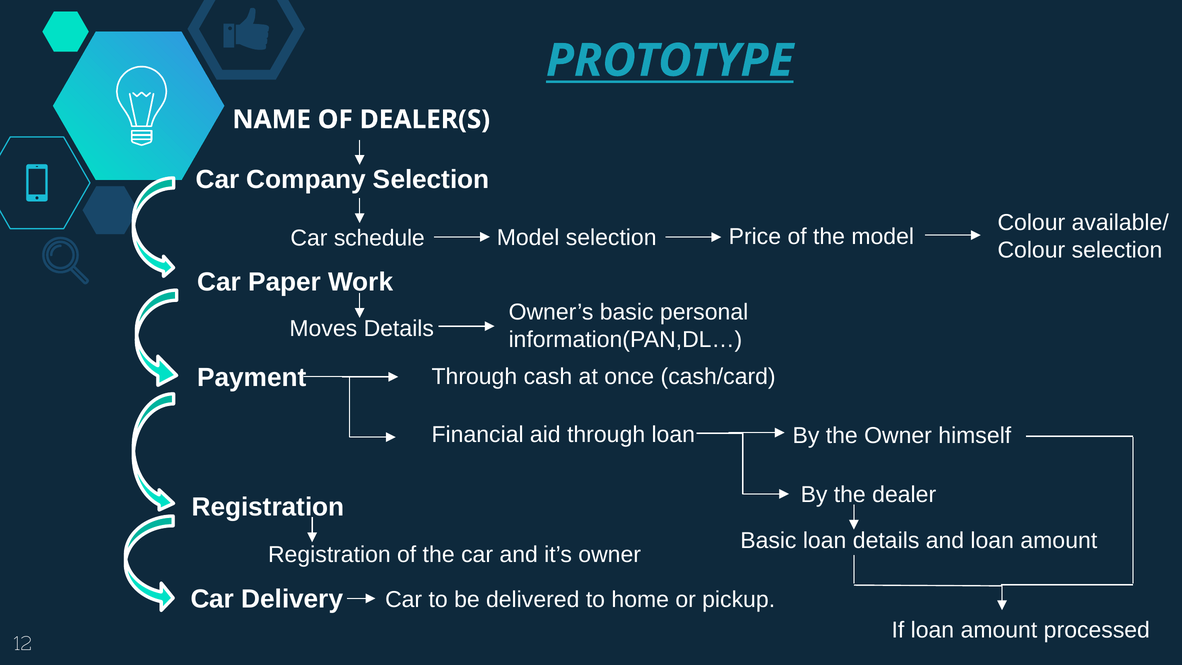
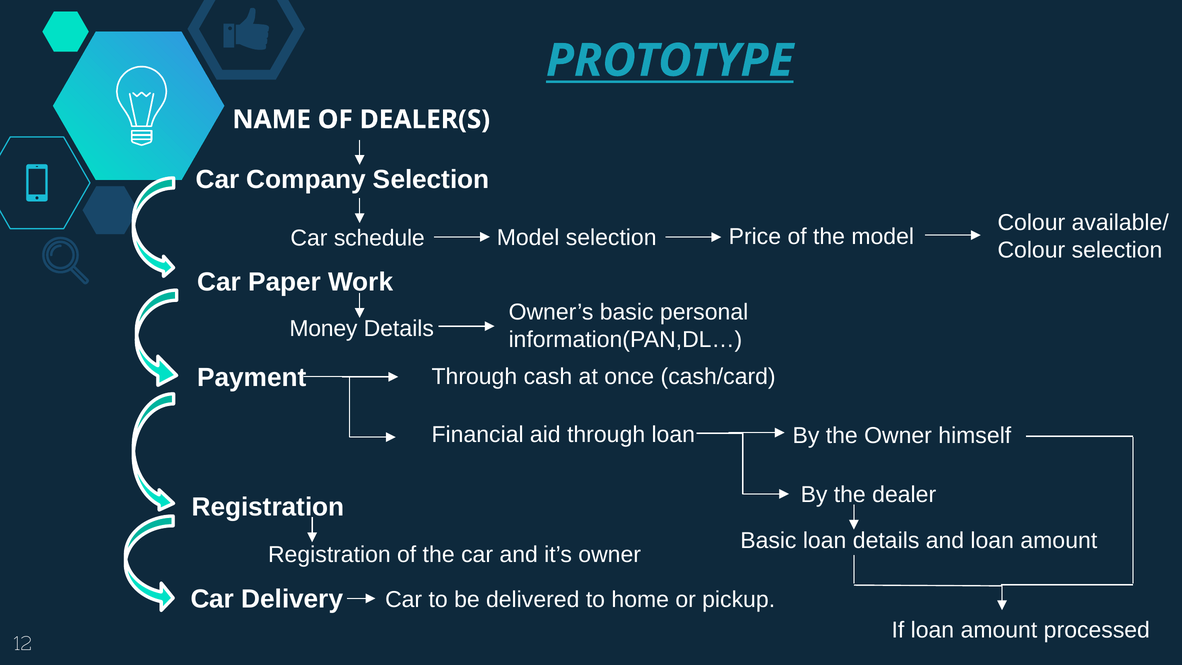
Moves: Moves -> Money
